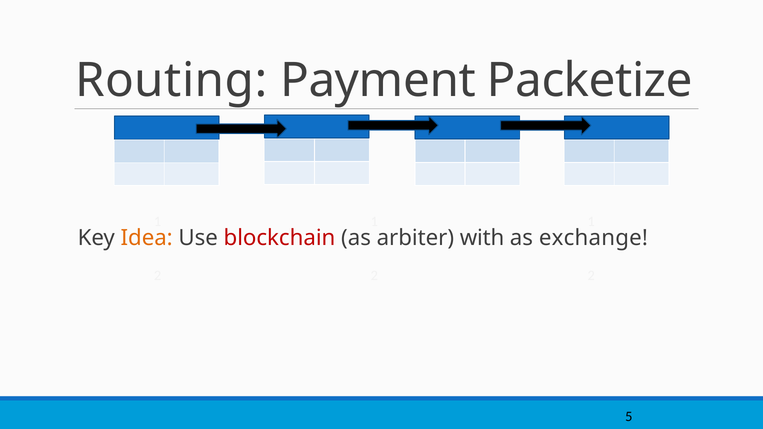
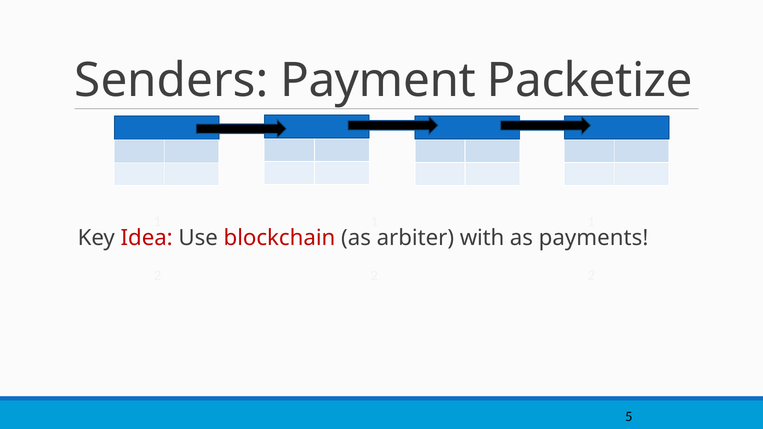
Routing: Routing -> Senders
Idea colour: orange -> red
exchange: exchange -> payments
